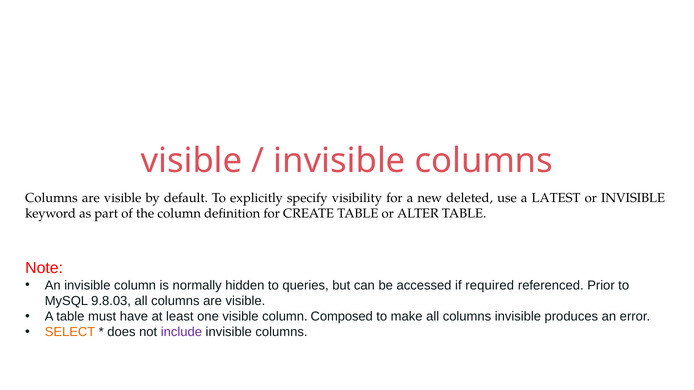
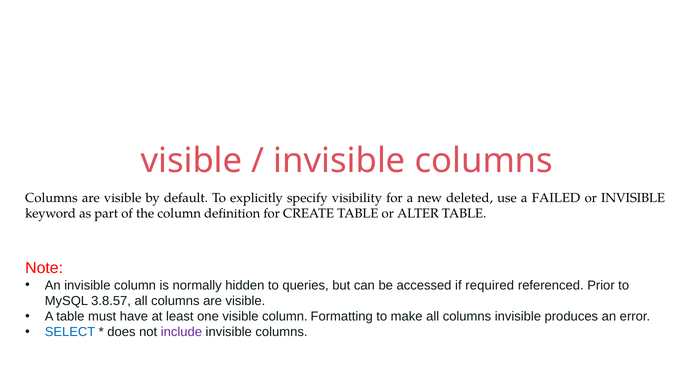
LATEST: LATEST -> FAILED
9.8.03: 9.8.03 -> 3.8.57
Composed: Composed -> Formatting
SELECT colour: orange -> blue
